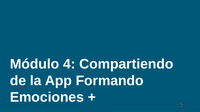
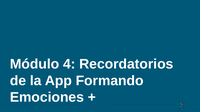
Compartiendo: Compartiendo -> Recordatorios
